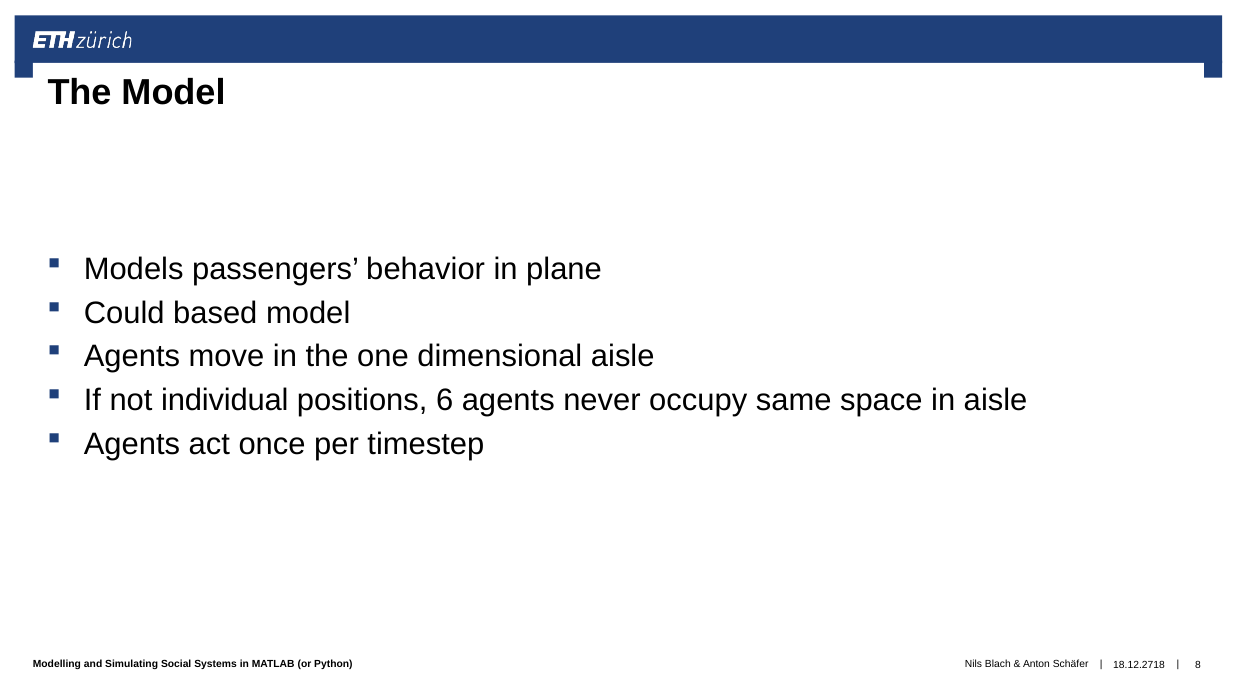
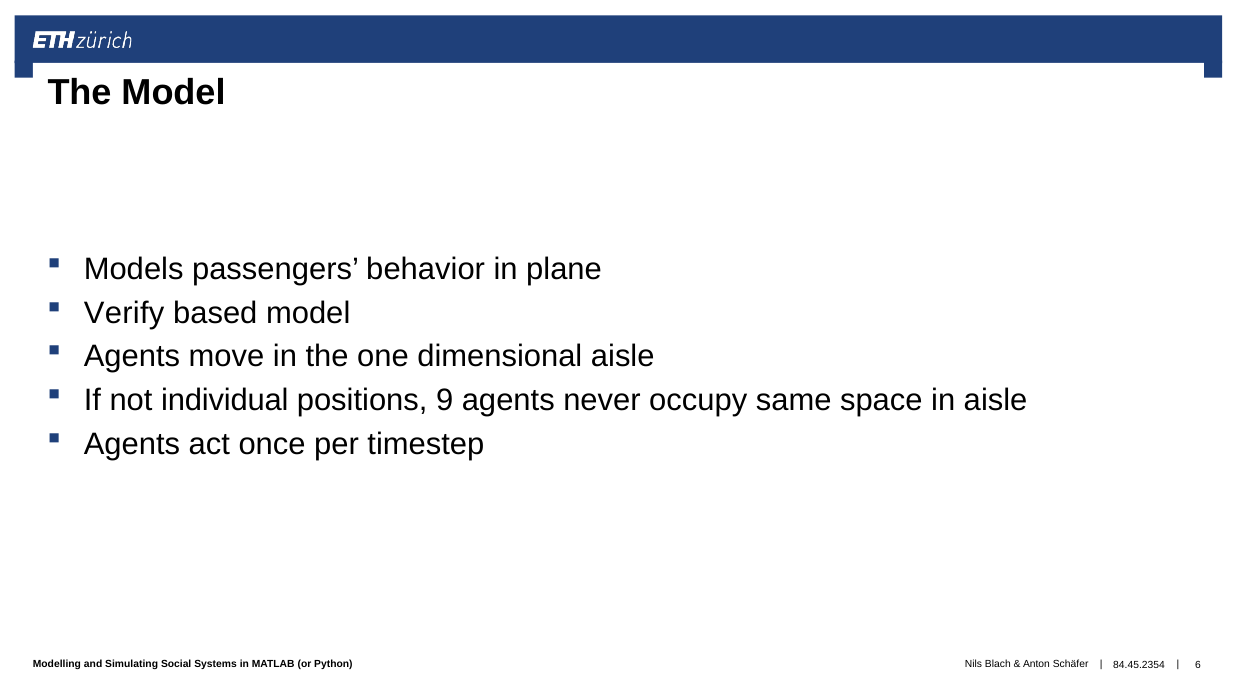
Could: Could -> Verify
6: 6 -> 9
8: 8 -> 6
18.12.2718: 18.12.2718 -> 84.45.2354
